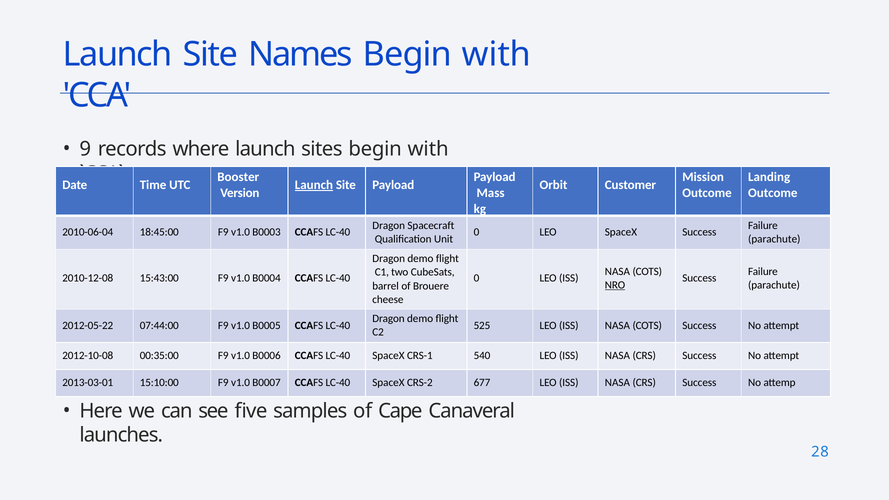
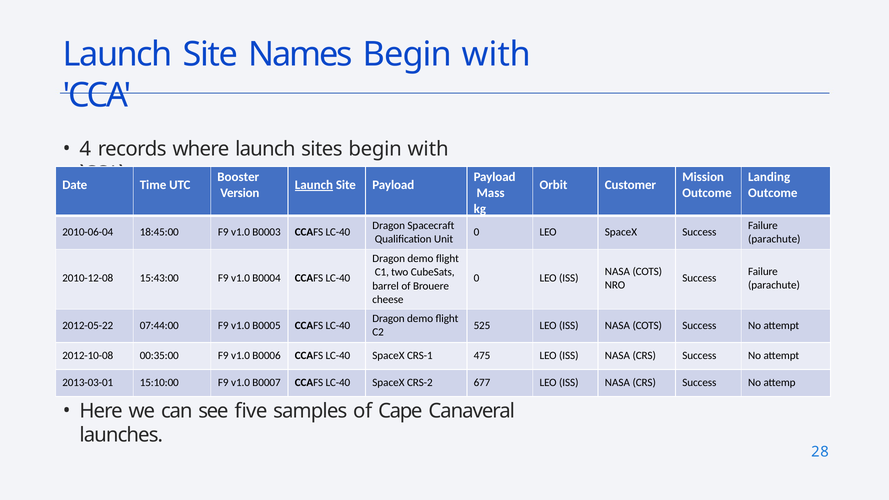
9: 9 -> 4
NRO underline: present -> none
540: 540 -> 475
